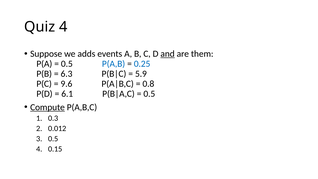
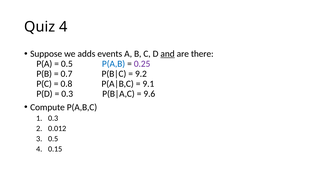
them: them -> there
0.25 colour: blue -> purple
6.3: 6.3 -> 0.7
5.9: 5.9 -> 9.2
9.6: 9.6 -> 0.8
0.8: 0.8 -> 9.1
6.1 at (67, 94): 6.1 -> 0.3
0.5 at (149, 94): 0.5 -> 9.6
Compute underline: present -> none
